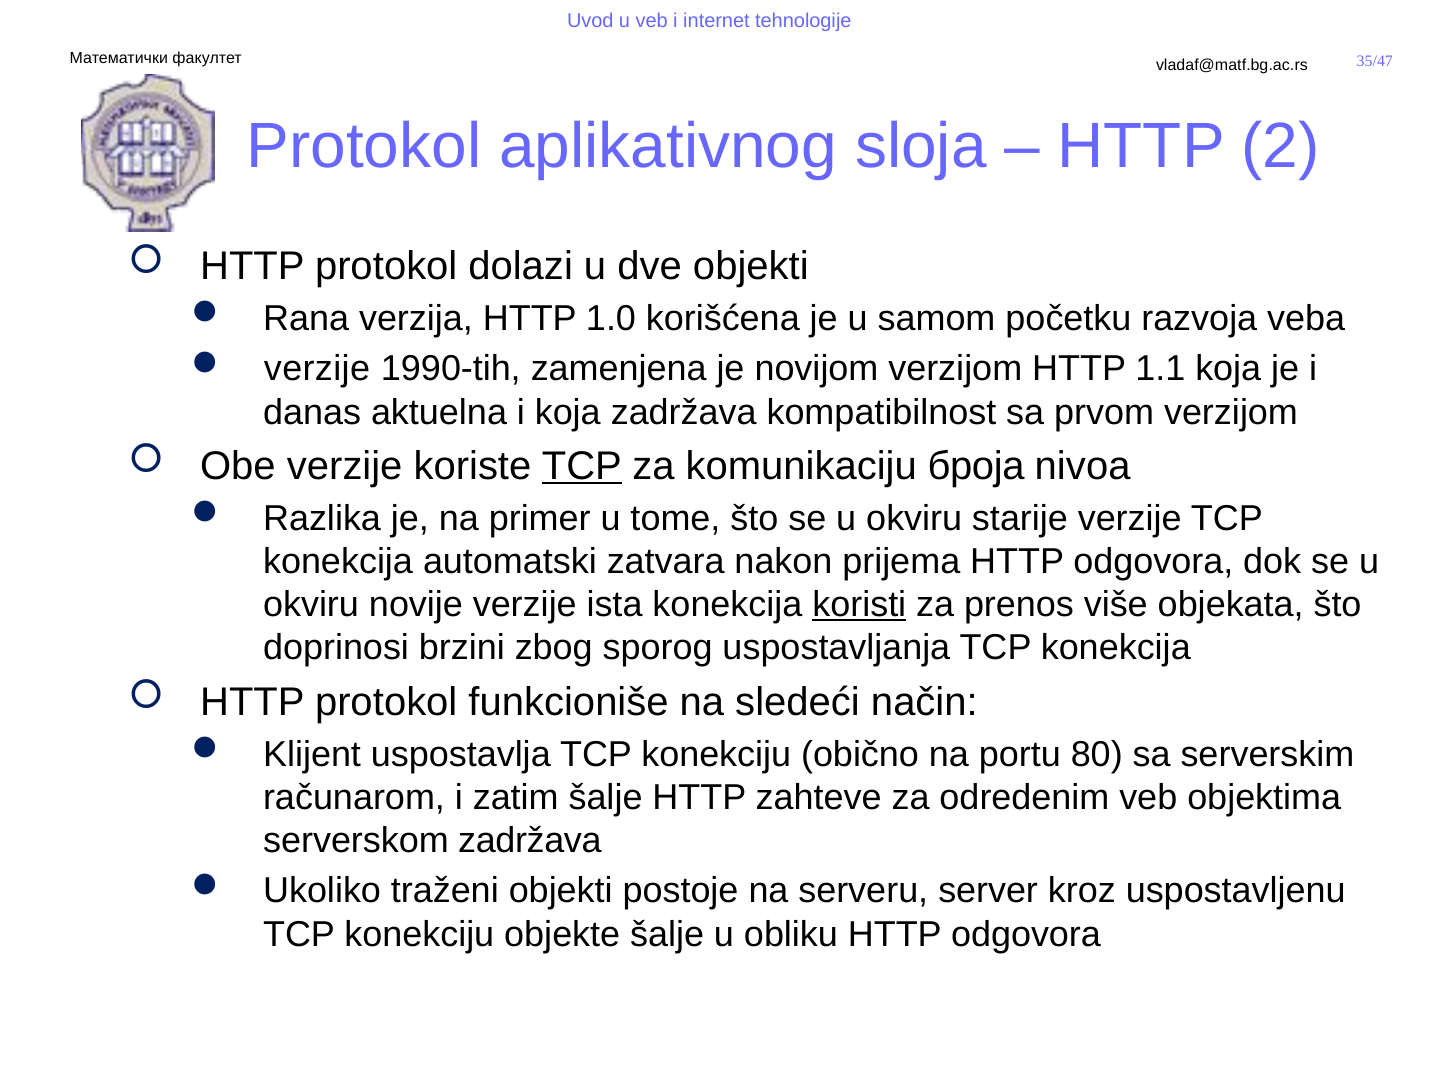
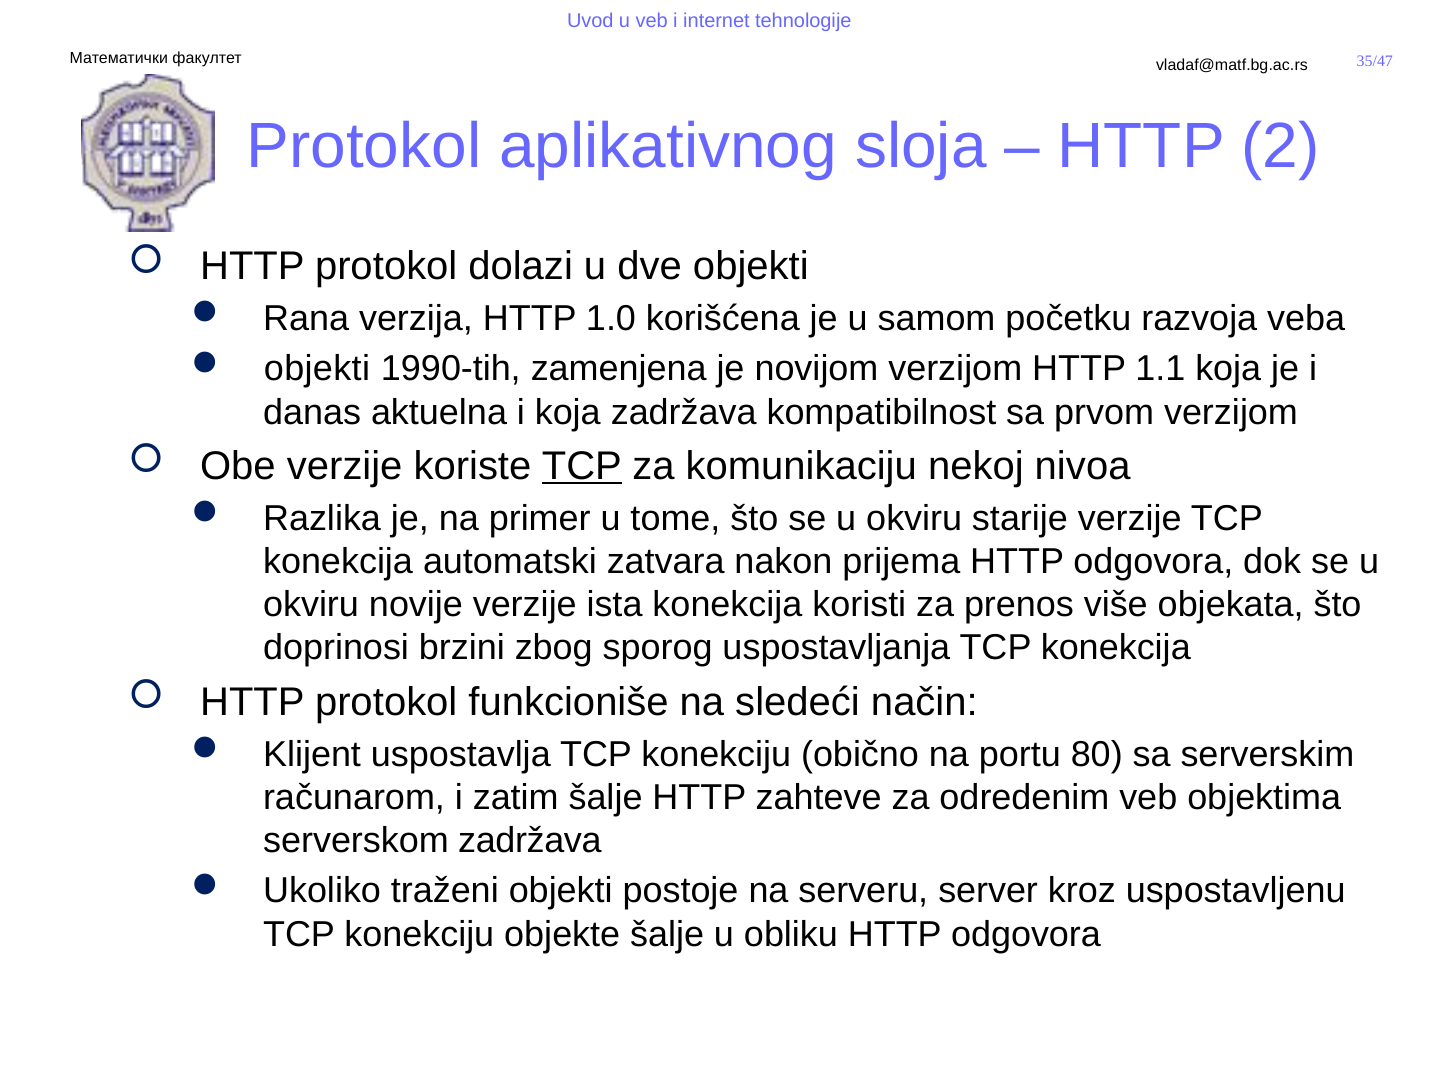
verzije at (317, 369): verzije -> objekti
броја: броја -> nekoj
koristi underline: present -> none
